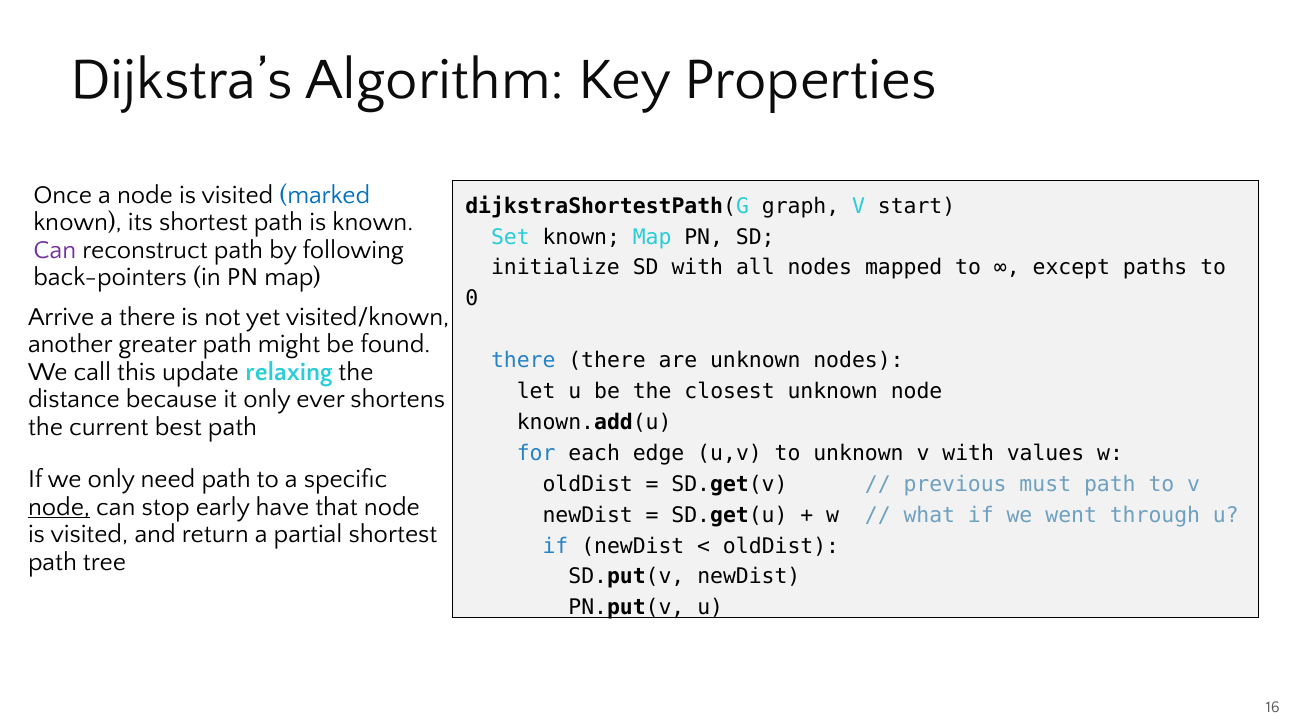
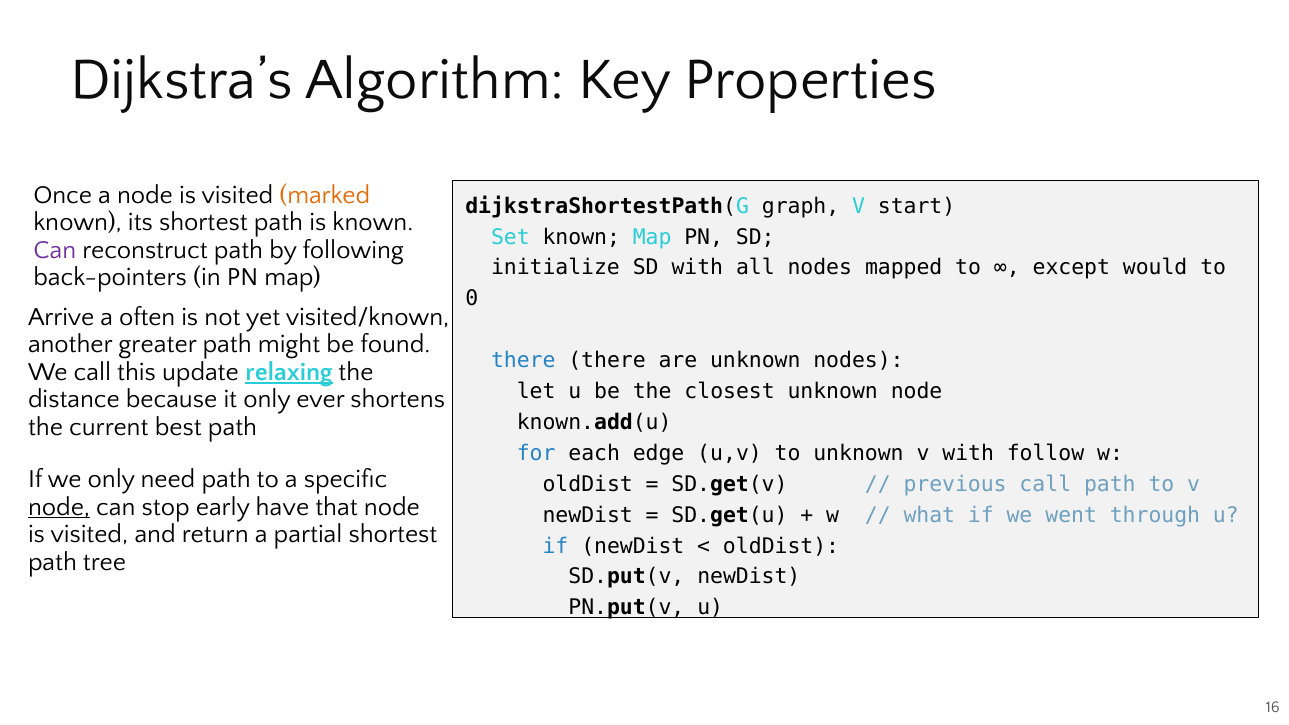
marked colour: blue -> orange
paths: paths -> would
a there: there -> often
relaxing underline: none -> present
values: values -> follow
previous must: must -> call
